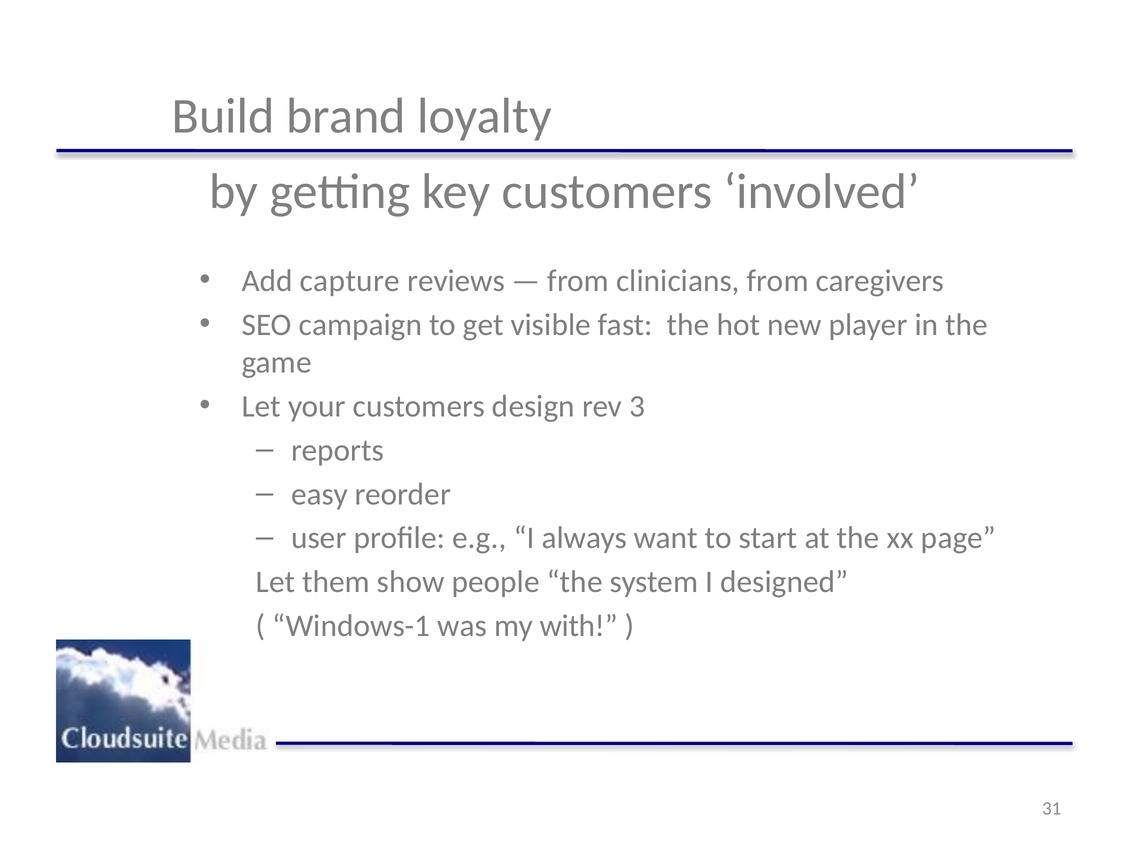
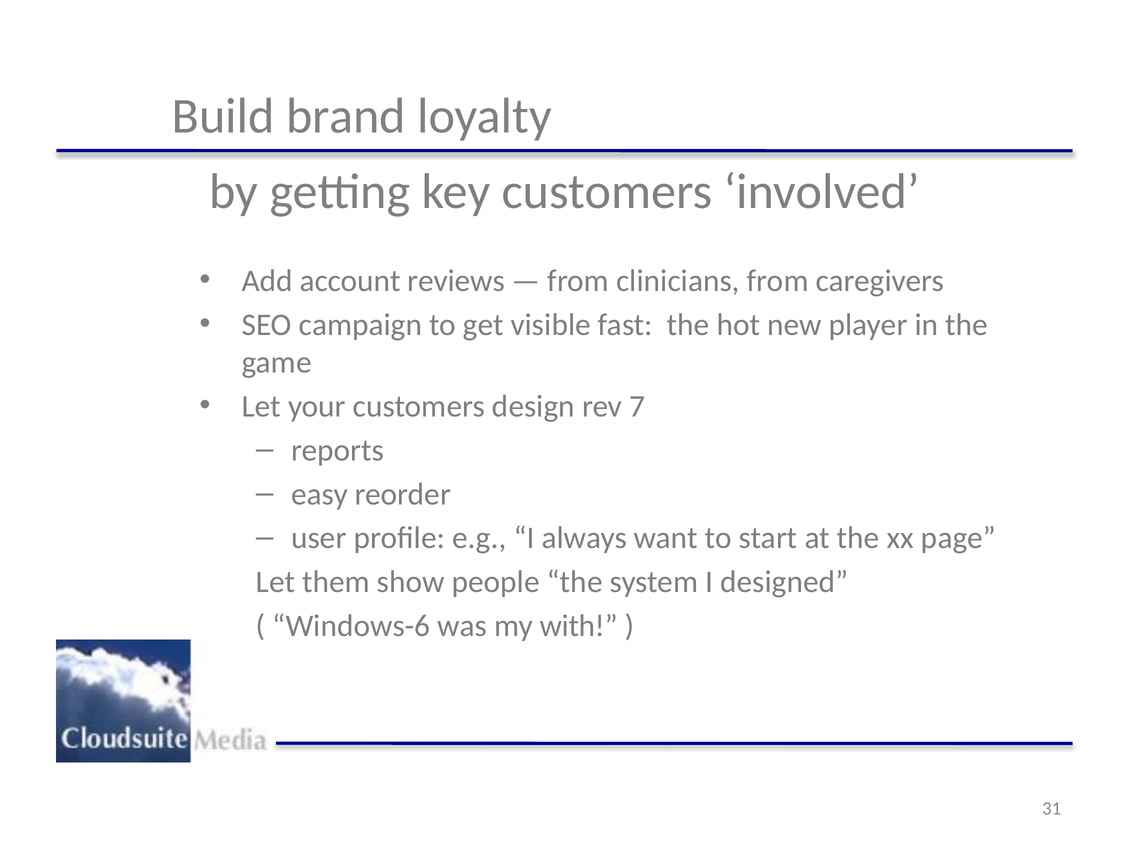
capture: capture -> account
3: 3 -> 7
Windows-1: Windows-1 -> Windows-6
